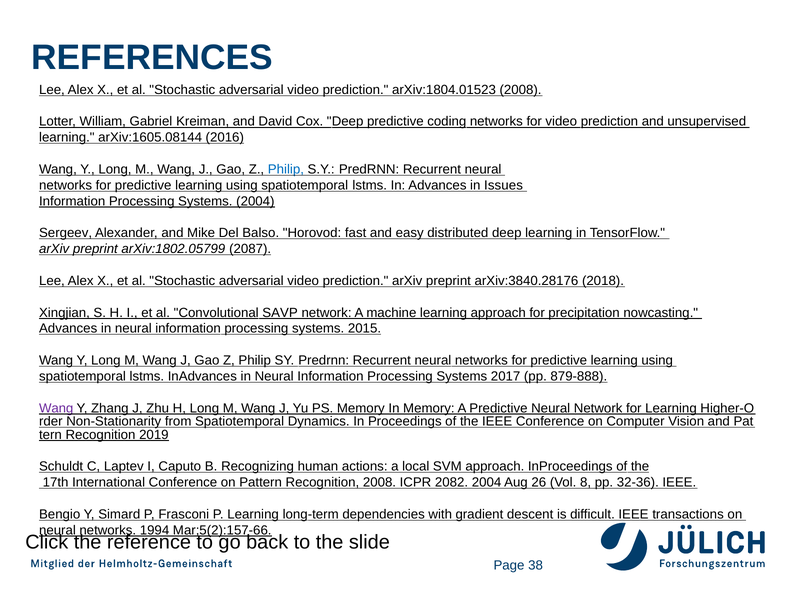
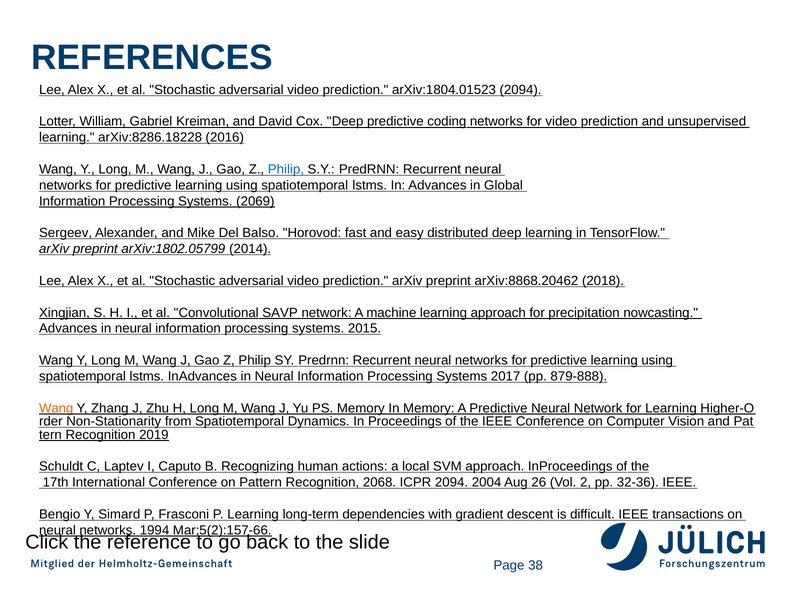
arXiv:1804.01523 2008: 2008 -> 2094
arXiv:1605.08144: arXiv:1605.08144 -> arXiv:8286.18228
Issues: Issues -> Global
Systems 2004: 2004 -> 2069
2087: 2087 -> 2014
arXiv:3840.28176: arXiv:3840.28176 -> arXiv:8868.20462
Wang at (56, 408) colour: purple -> orange
Recognition 2008: 2008 -> 2068
ICPR 2082: 2082 -> 2094
8: 8 -> 2
